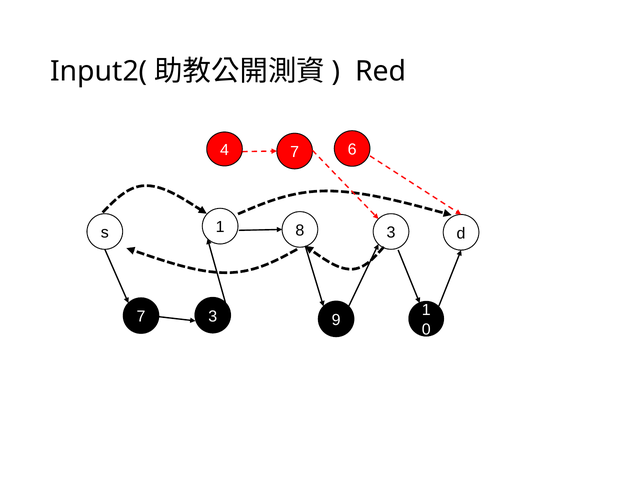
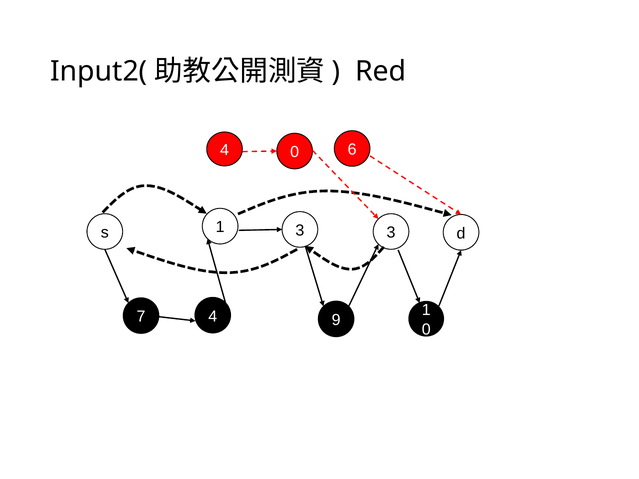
4 7: 7 -> 0
1 8: 8 -> 3
7 3: 3 -> 4
